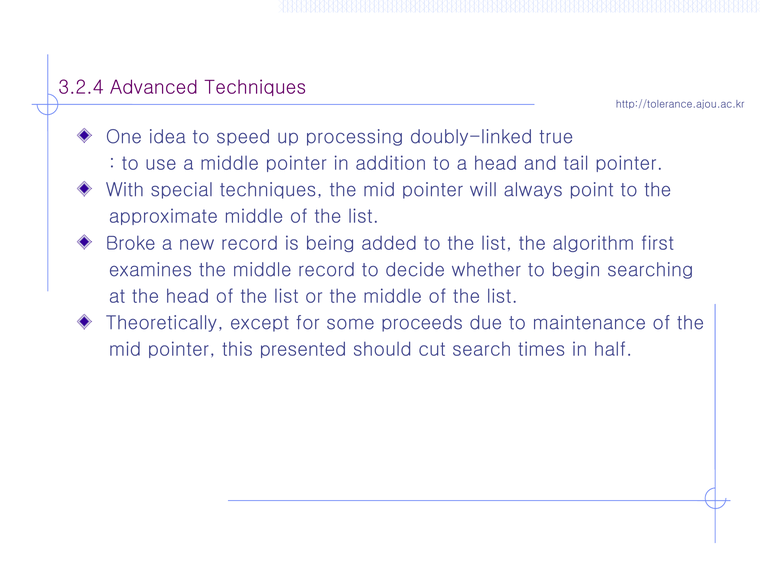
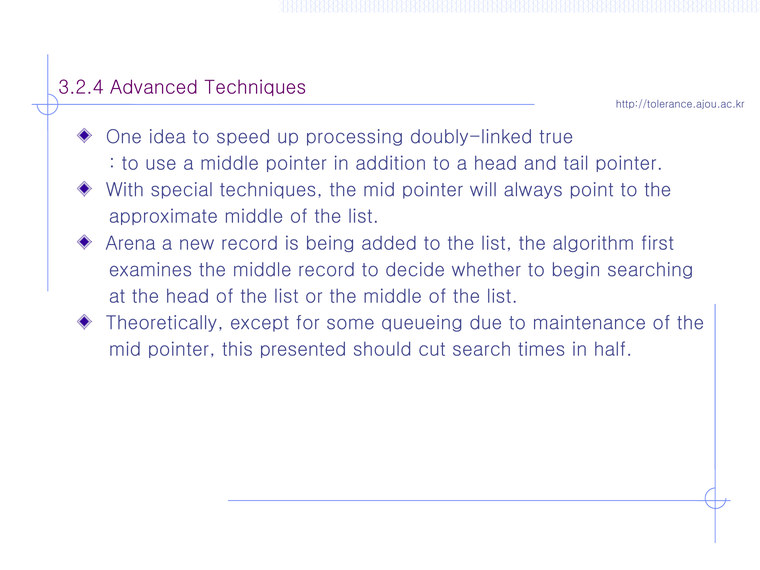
Broke: Broke -> Arena
proceeds: proceeds -> queueing
